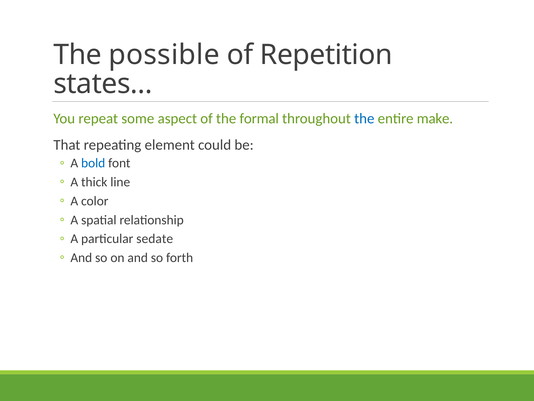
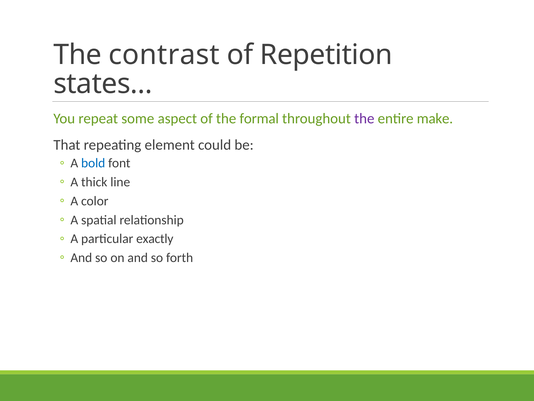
possible: possible -> contrast
the at (364, 118) colour: blue -> purple
sedate: sedate -> exactly
